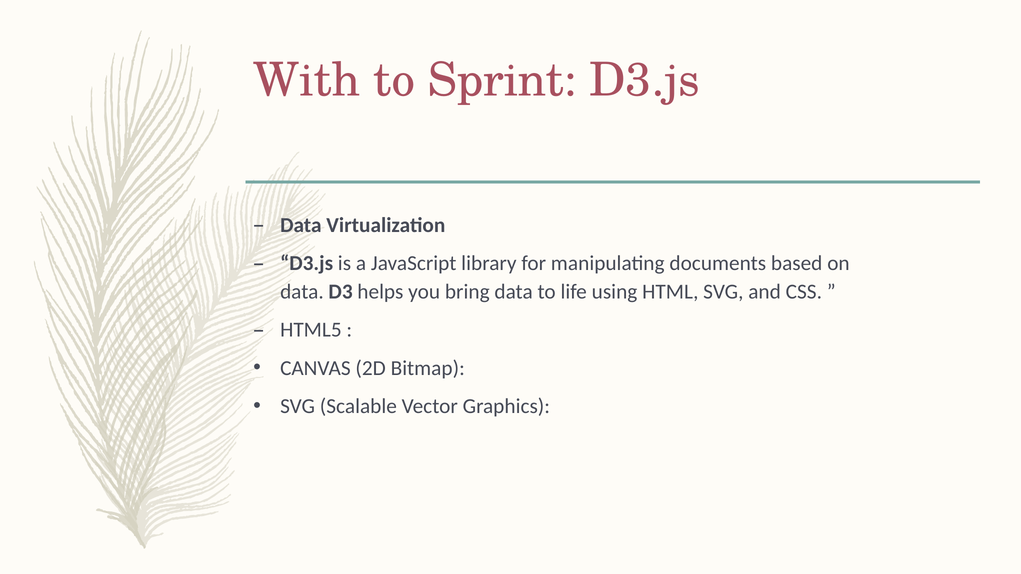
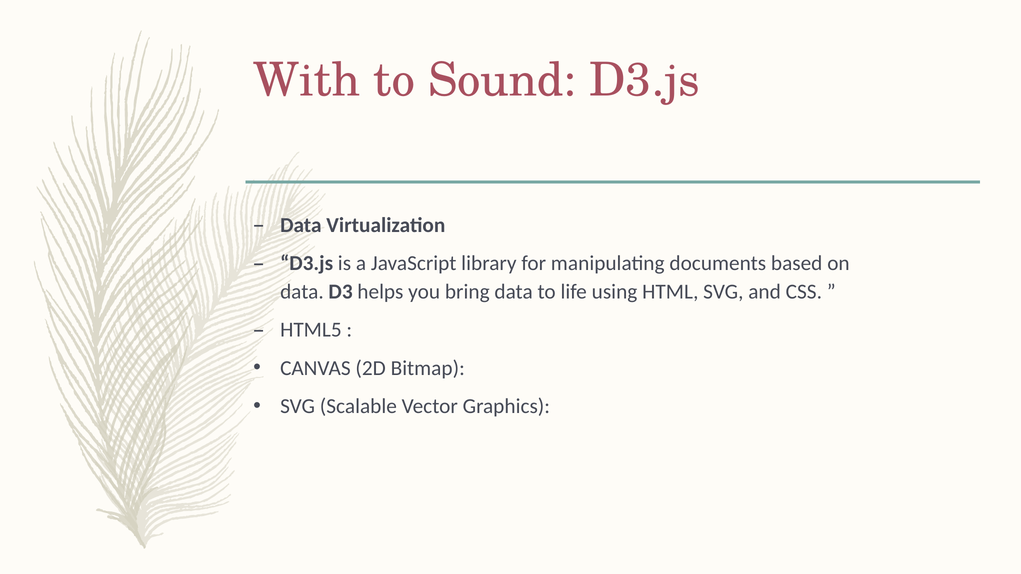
Sprint: Sprint -> Sound
